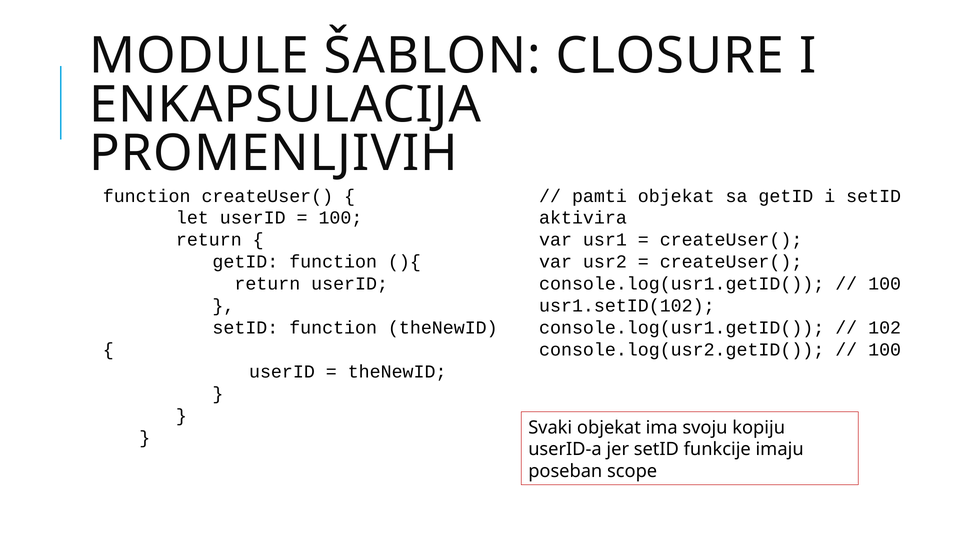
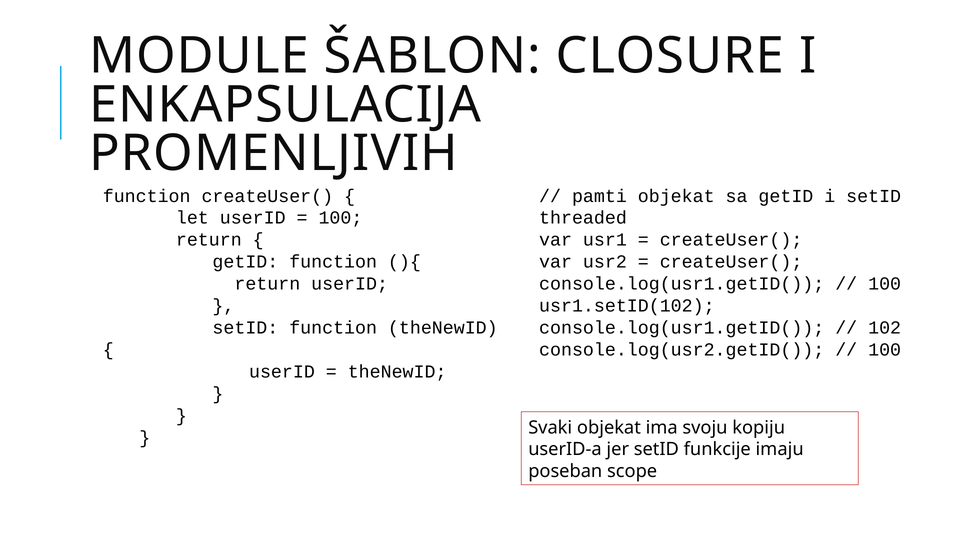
aktivira: aktivira -> threaded
